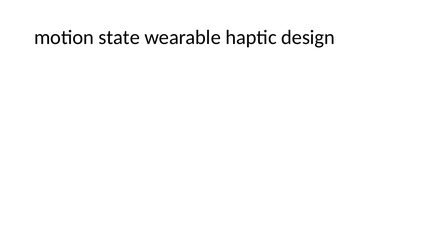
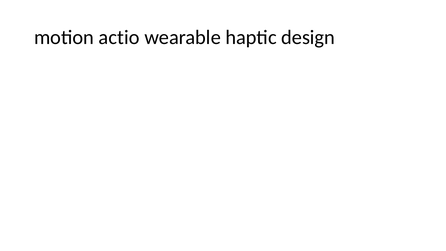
state: state -> actio
